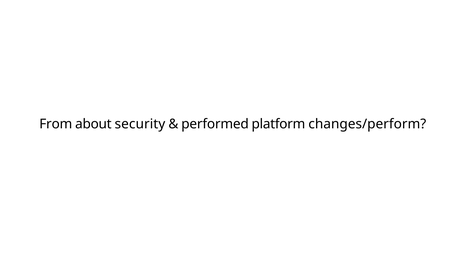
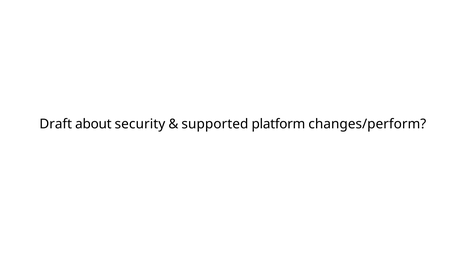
From: From -> Draft
performed: performed -> supported
